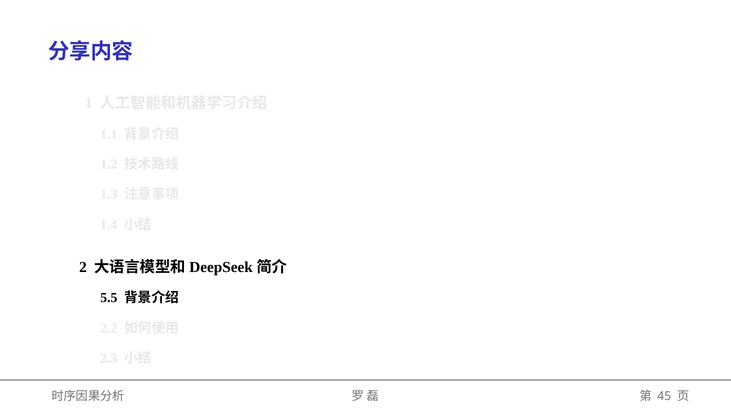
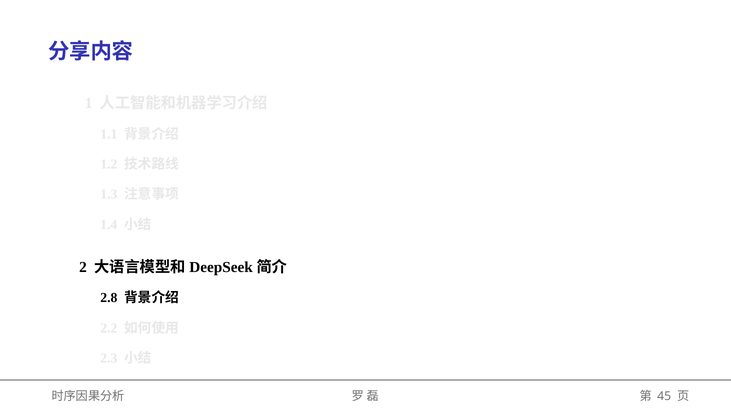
5.5: 5.5 -> 2.8
